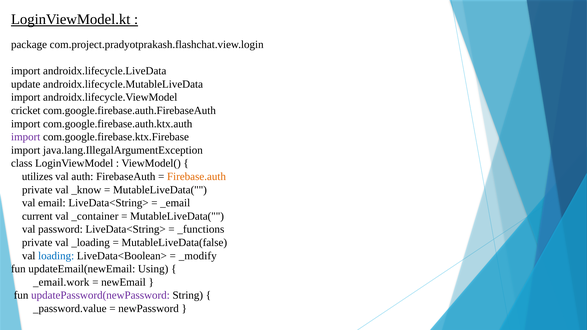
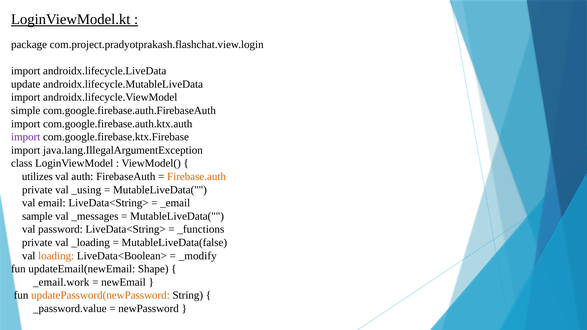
cricket: cricket -> simple
_know: _know -> _using
current: current -> sample
_container: _container -> _messages
loading colour: blue -> orange
Using: Using -> Shape
updatePassword(newPassword colour: purple -> orange
